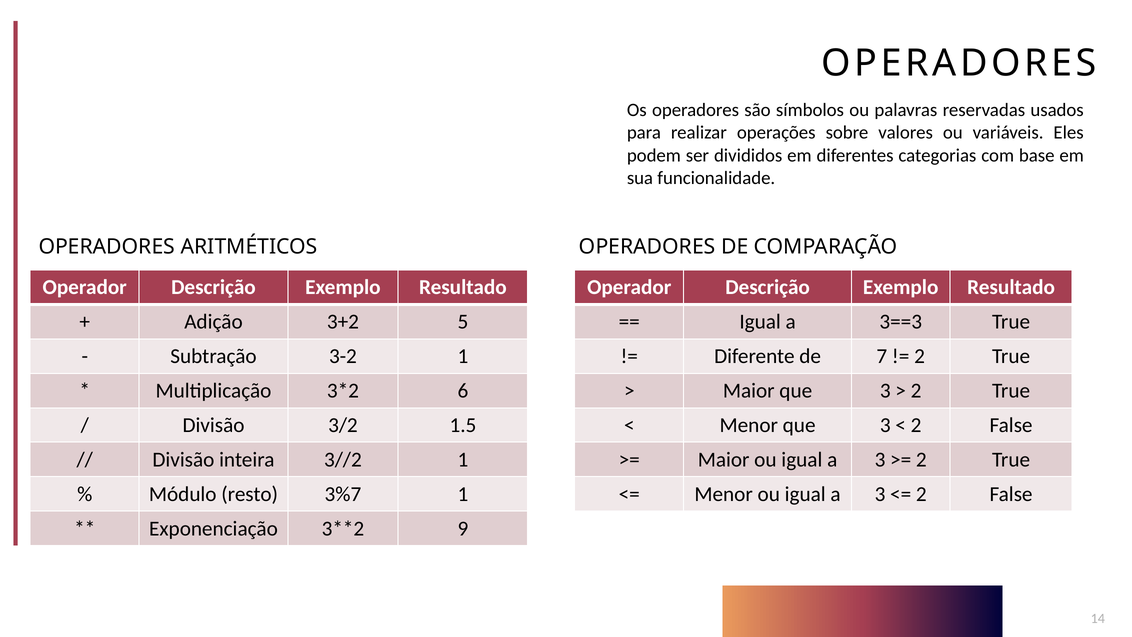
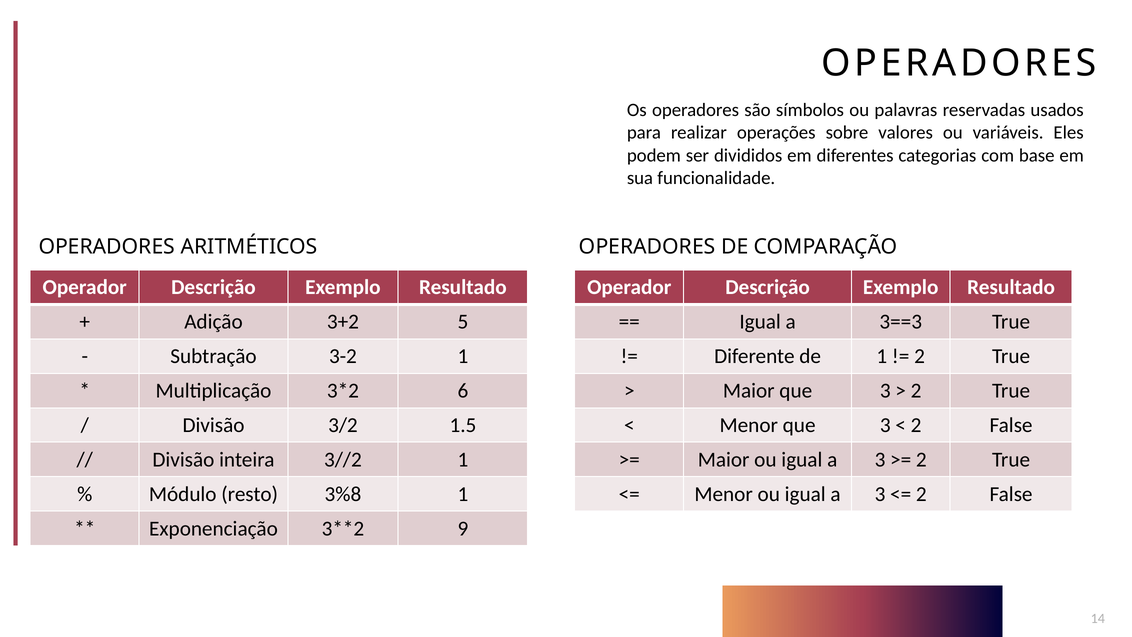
de 7: 7 -> 1
3%7: 3%7 -> 3%8
